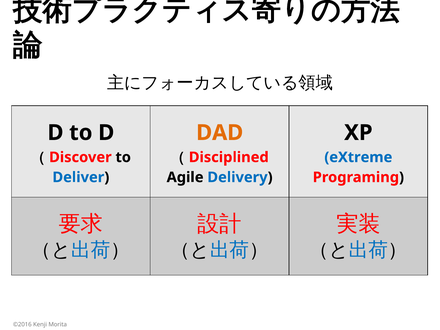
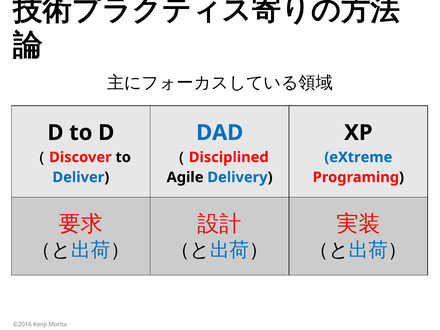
DAD colour: orange -> blue
